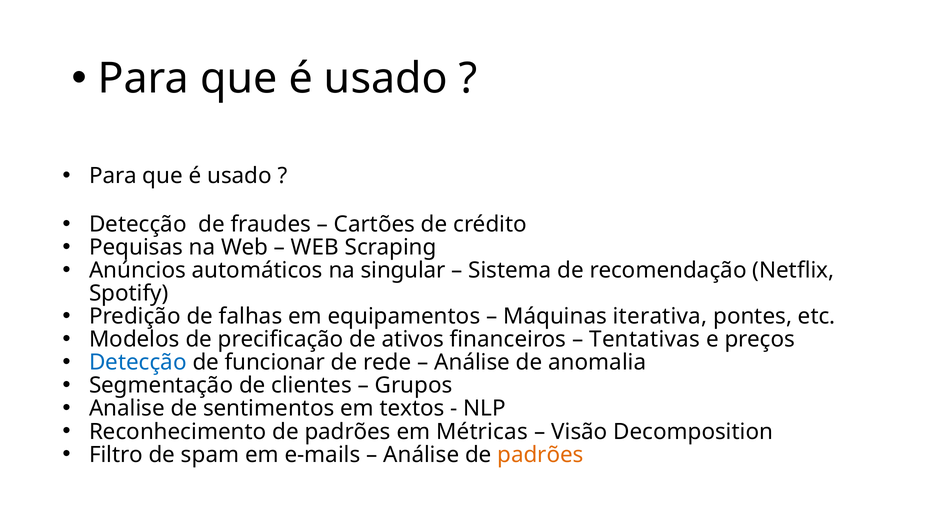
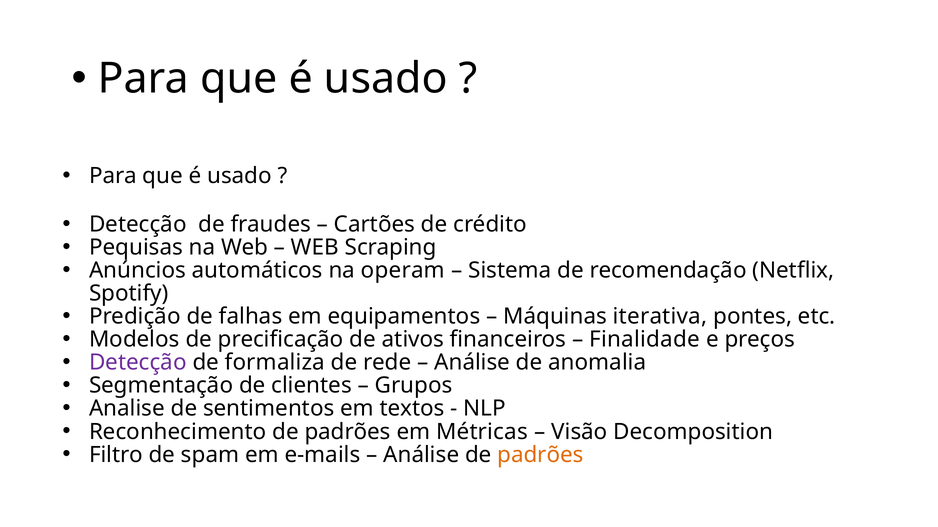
singular: singular -> operam
Tentativas: Tentativas -> Finalidade
Detecção at (138, 363) colour: blue -> purple
funcionar: funcionar -> formaliza
